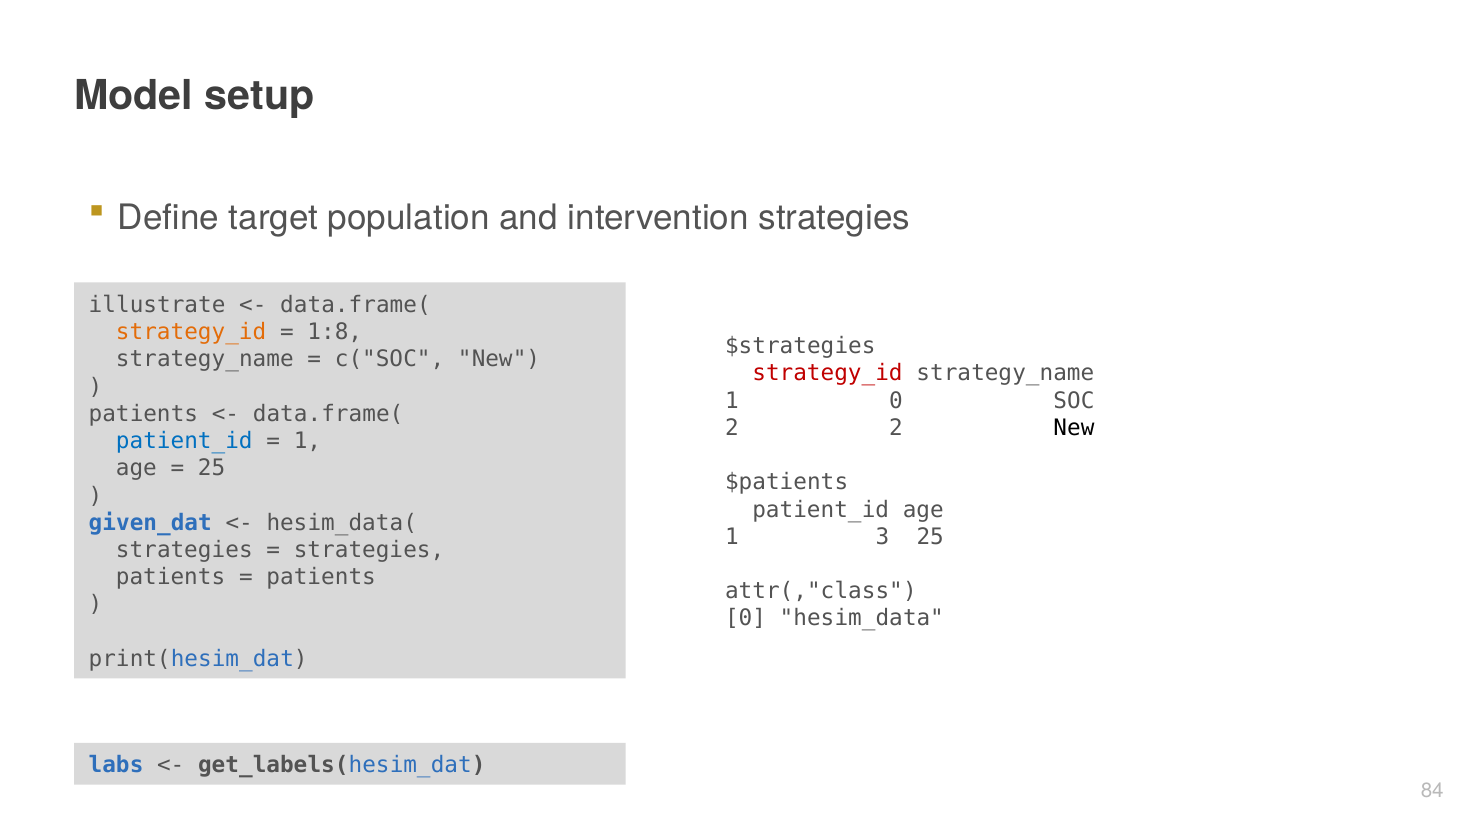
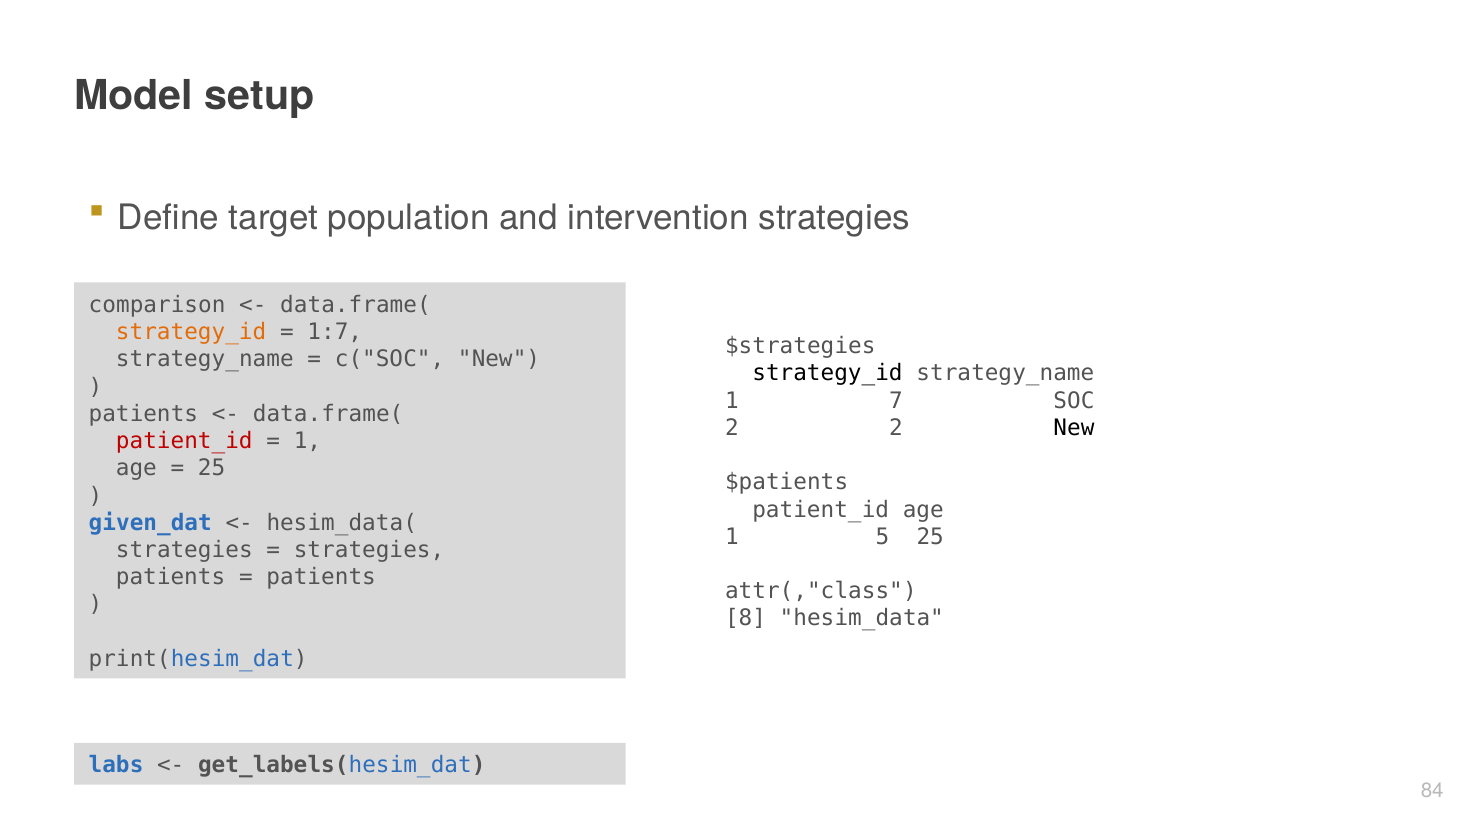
illustrate: illustrate -> comparison
1:8: 1:8 -> 1:7
strategy_id at (827, 373) colour: red -> black
1 0: 0 -> 7
patient_id at (184, 441) colour: blue -> red
3: 3 -> 5
0 at (746, 618): 0 -> 8
